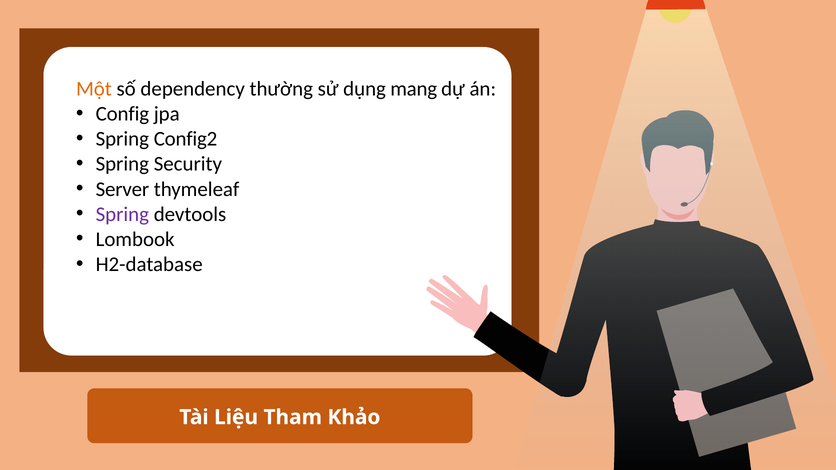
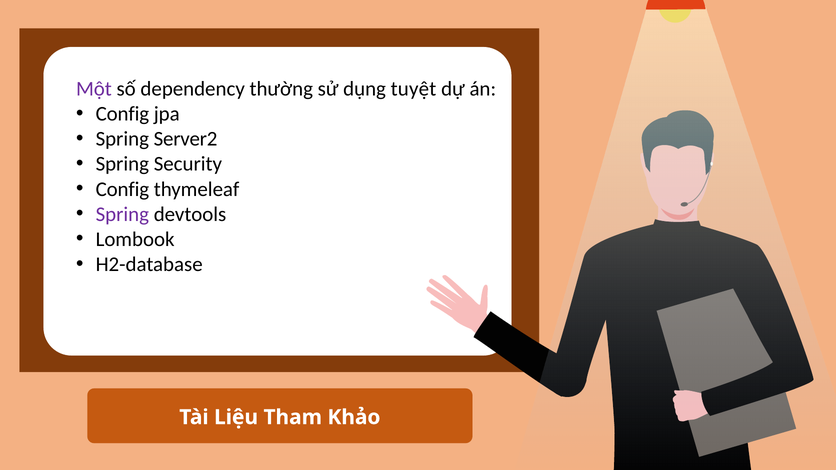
Một colour: orange -> purple
mang: mang -> tuyệt
Config2: Config2 -> Server2
Server at (122, 189): Server -> Config
